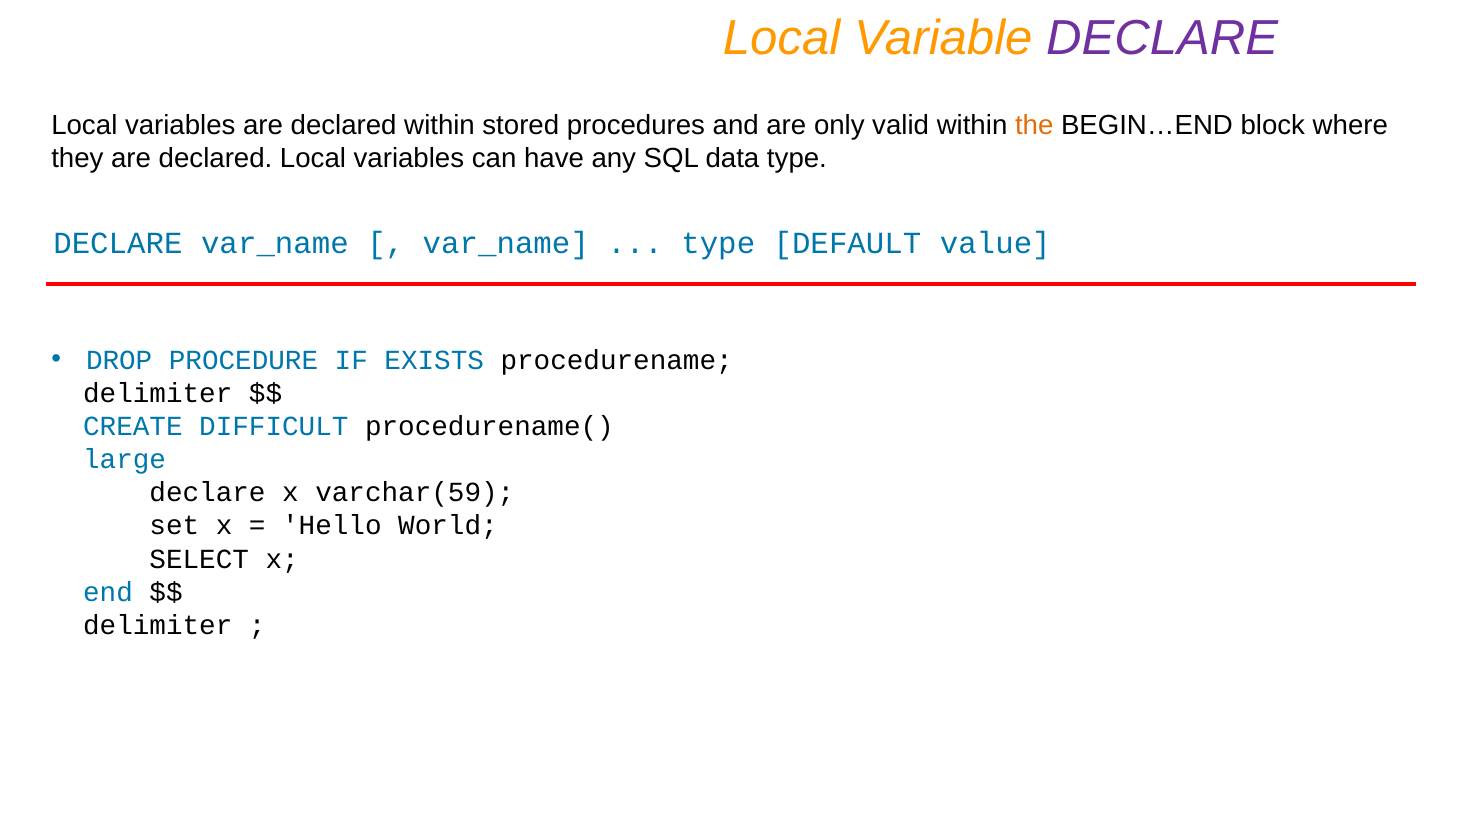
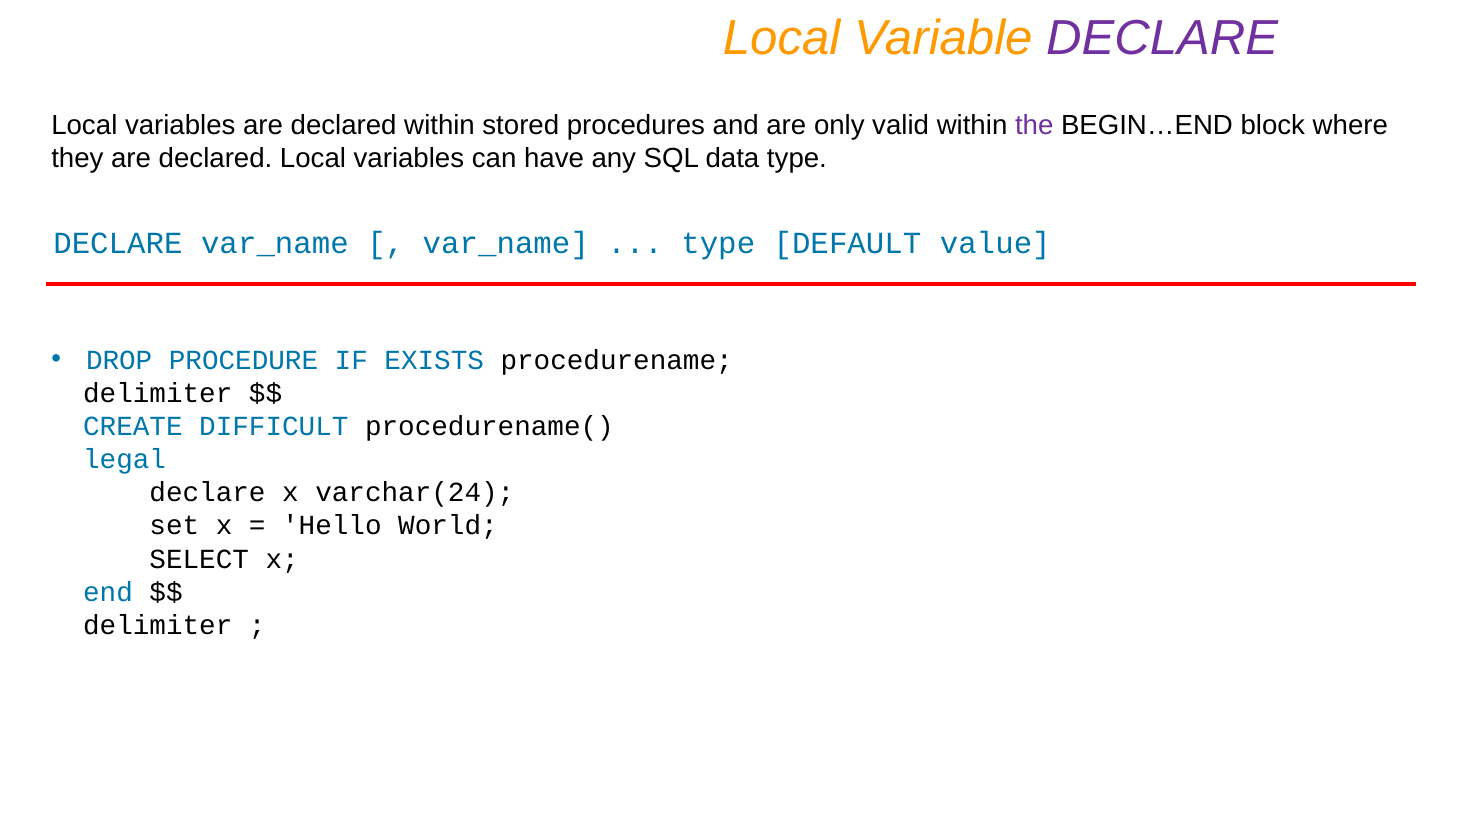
the colour: orange -> purple
large: large -> legal
varchar(59: varchar(59 -> varchar(24
